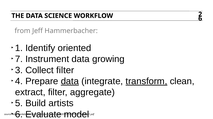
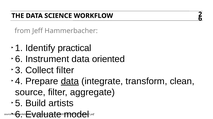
oriented: oriented -> practical
7 at (19, 59): 7 -> 6
growing: growing -> oriented
transform underline: present -> none
extract at (30, 93): extract -> source
